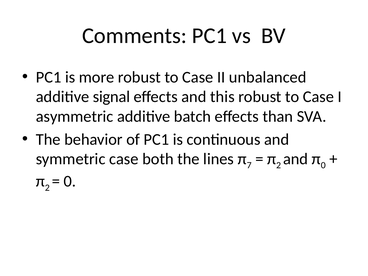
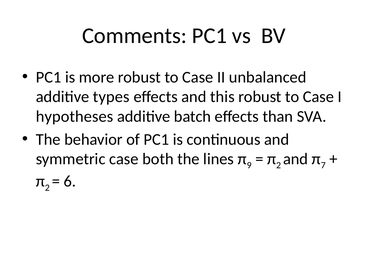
signal: signal -> types
asymmetric: asymmetric -> hypotheses
7: 7 -> 9
0 at (323, 165): 0 -> 7
0 at (70, 181): 0 -> 6
